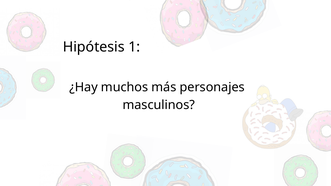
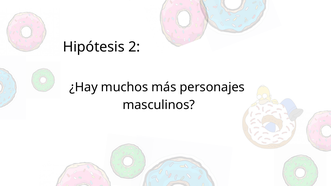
1: 1 -> 2
